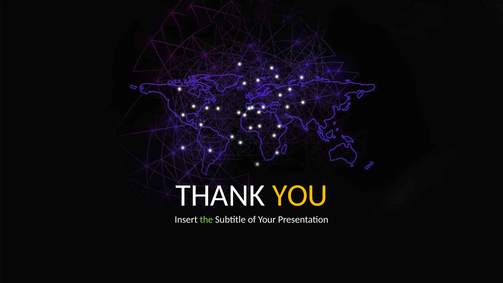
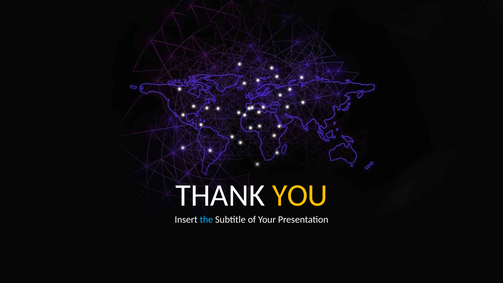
the colour: light green -> light blue
